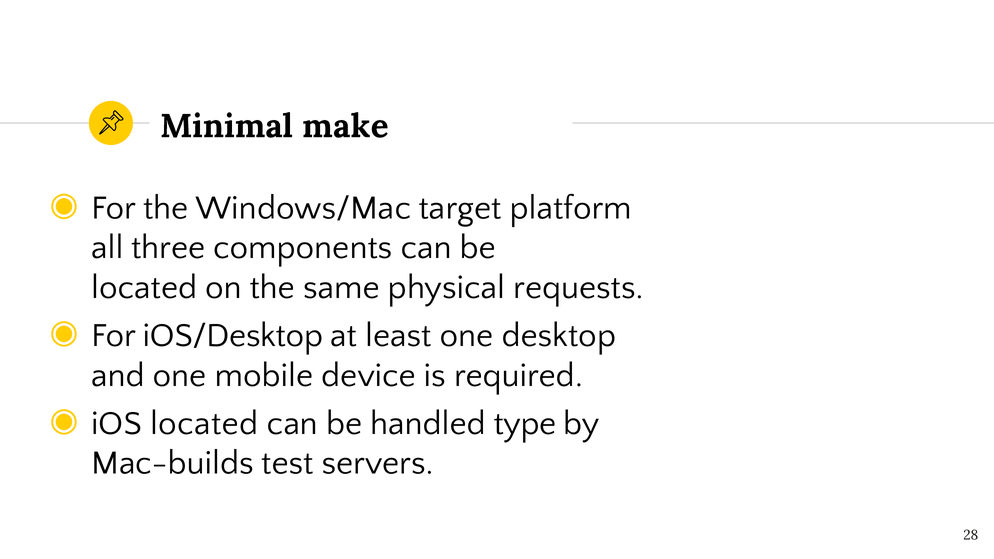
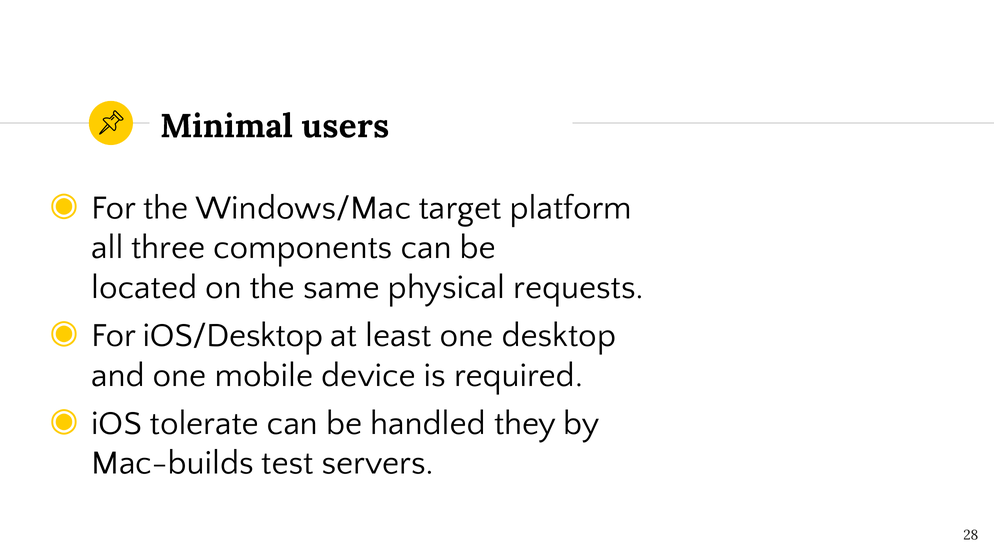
make: make -> users
iOS located: located -> tolerate
type: type -> they
